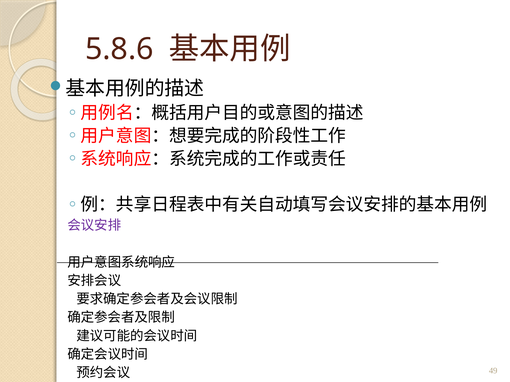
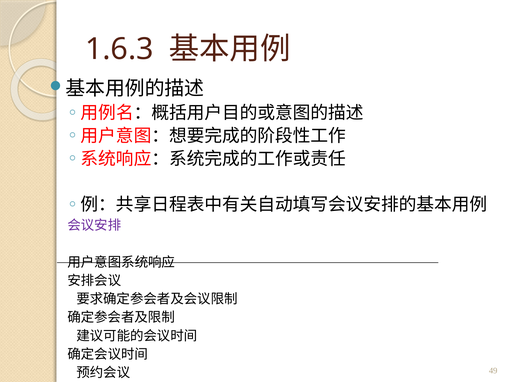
5.8.6: 5.8.6 -> 1.6.3
